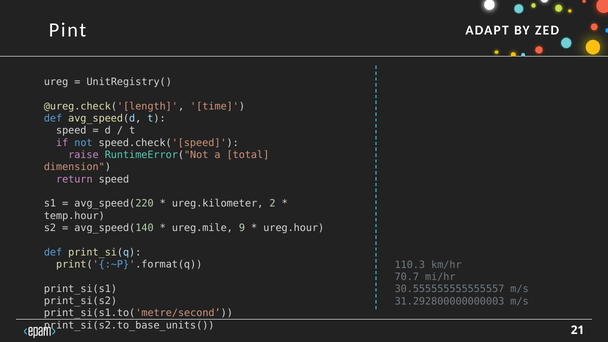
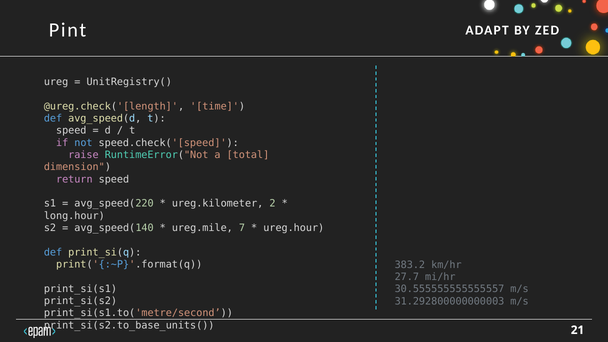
temp.hour: temp.hour -> long.hour
9: 9 -> 7
110.3: 110.3 -> 383.2
70.7: 70.7 -> 27.7
